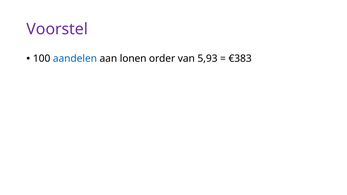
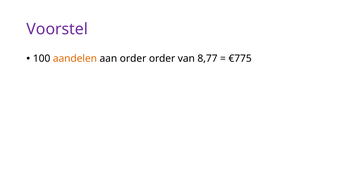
aandelen colour: blue -> orange
aan lonen: lonen -> order
5,93: 5,93 -> 8,77
€383: €383 -> €775
